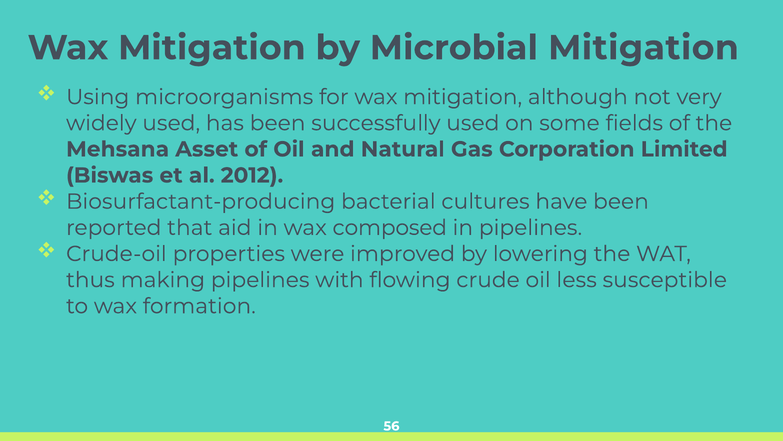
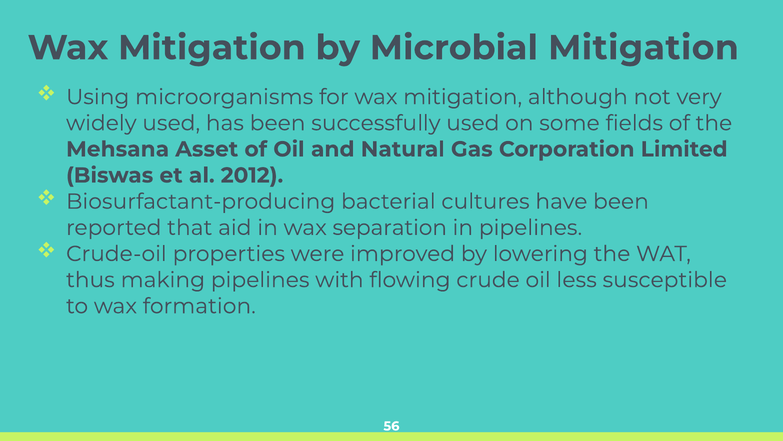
composed: composed -> separation
